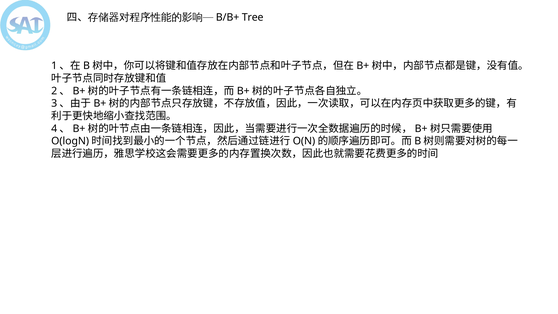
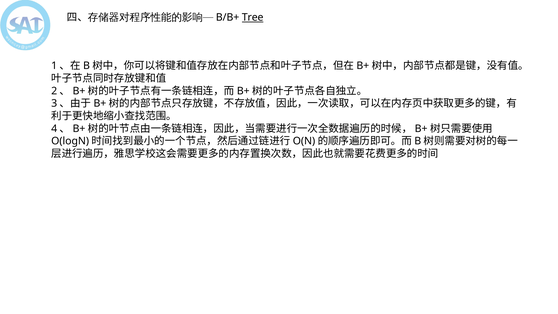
Tree underline: none -> present
